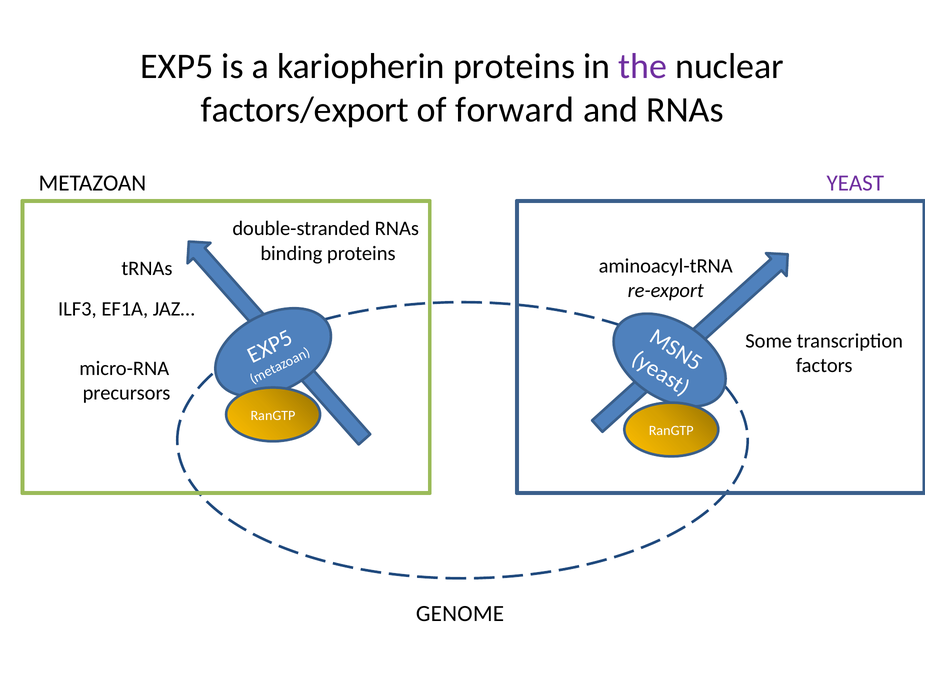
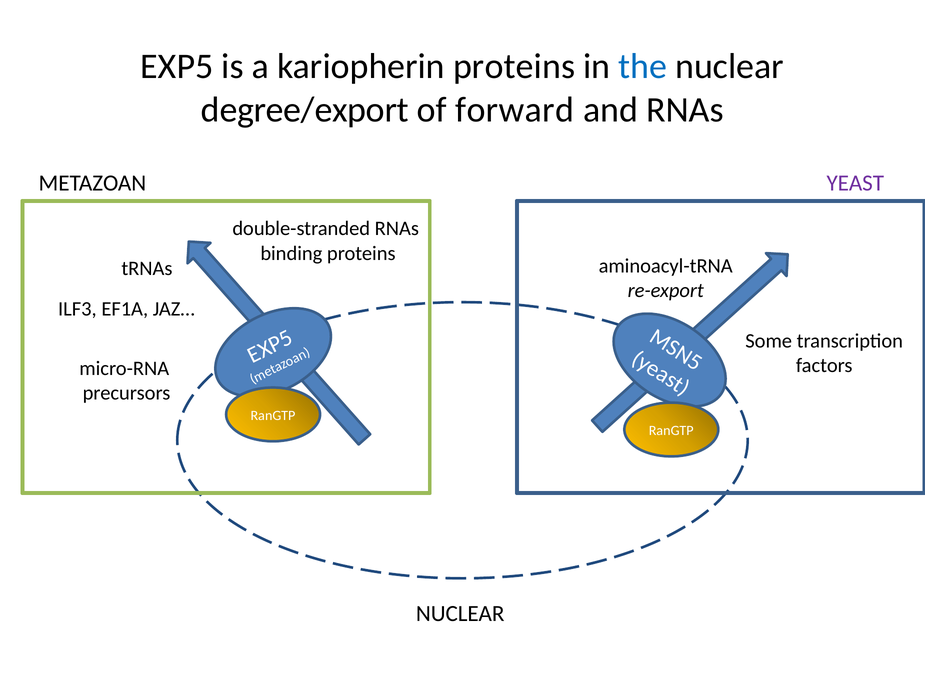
the colour: purple -> blue
factors/export: factors/export -> degree/export
GENOME at (460, 614): GENOME -> NUCLEAR
